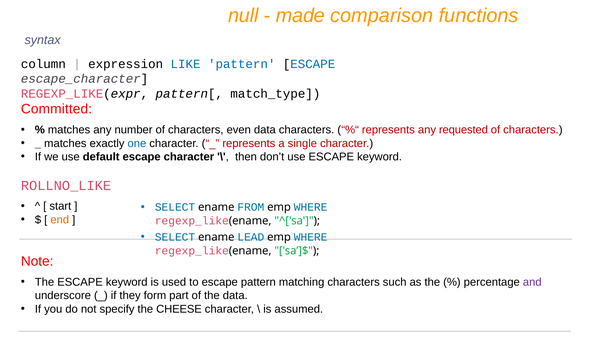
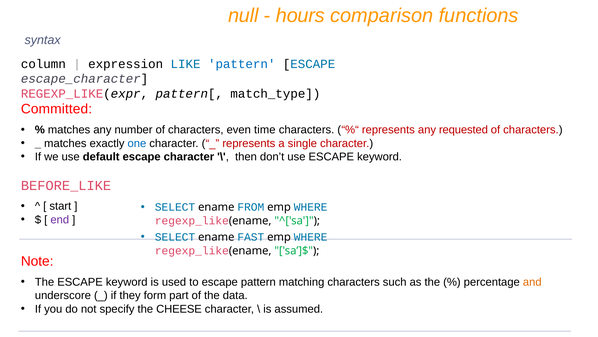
made: made -> hours
even data: data -> time
ROLLNO_LIKE: ROLLNO_LIKE -> BEFORE_LIKE
end colour: orange -> purple
LEAD: LEAD -> FAST
and colour: purple -> orange
